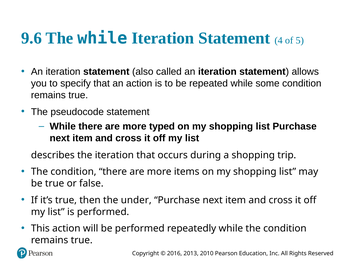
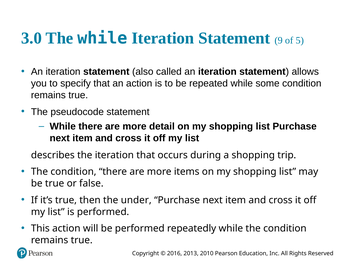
9.6: 9.6 -> 3.0
4: 4 -> 9
typed: typed -> detail
